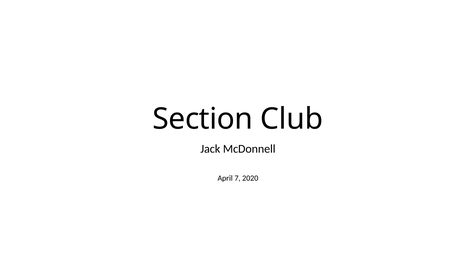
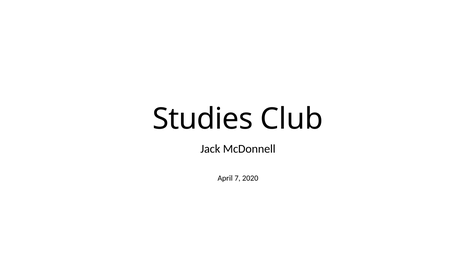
Section: Section -> Studies
